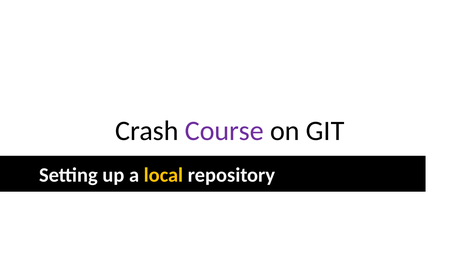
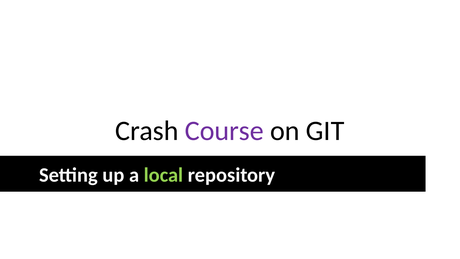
local colour: yellow -> light green
